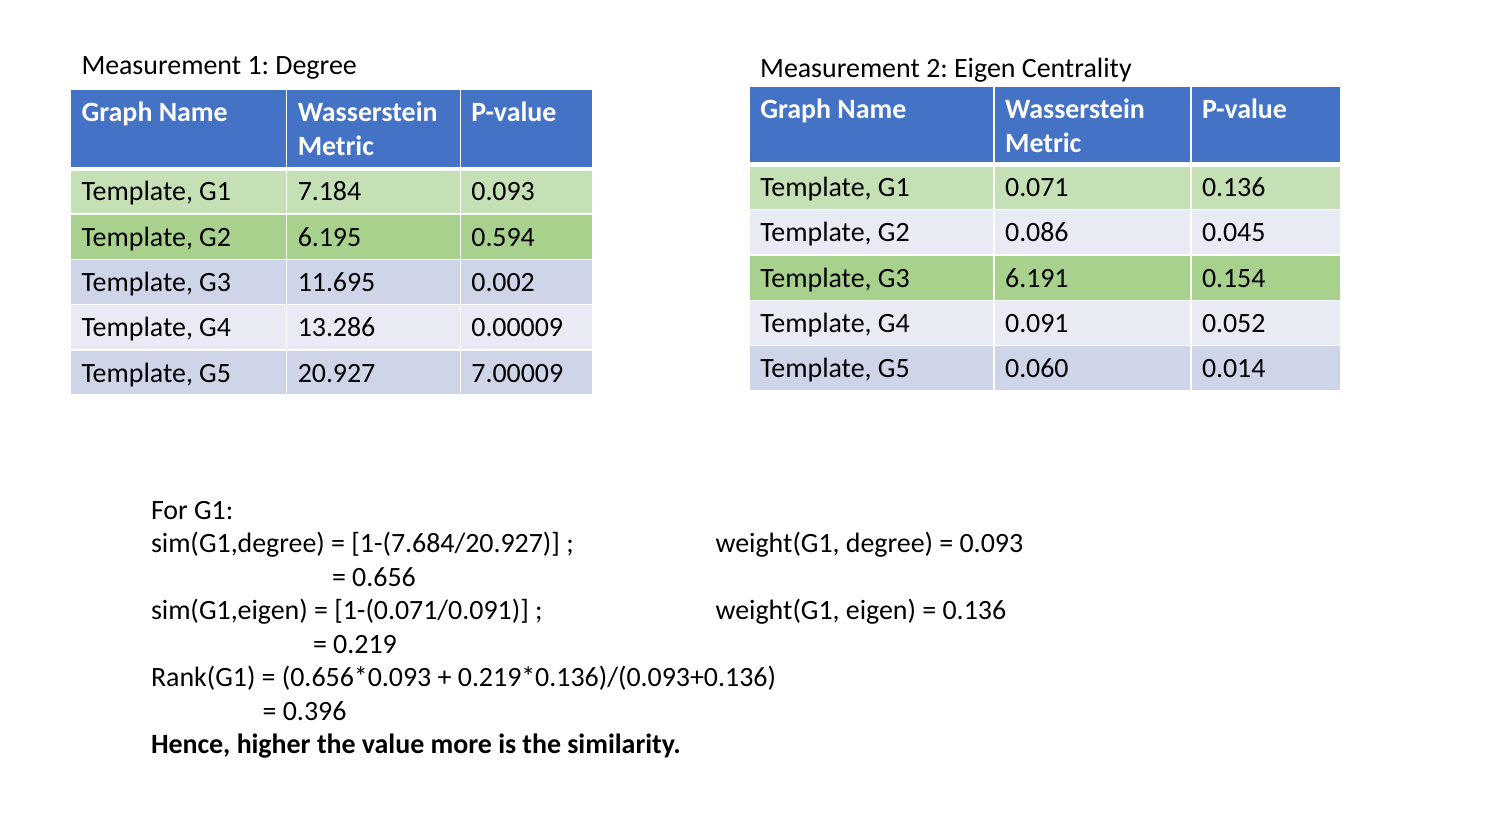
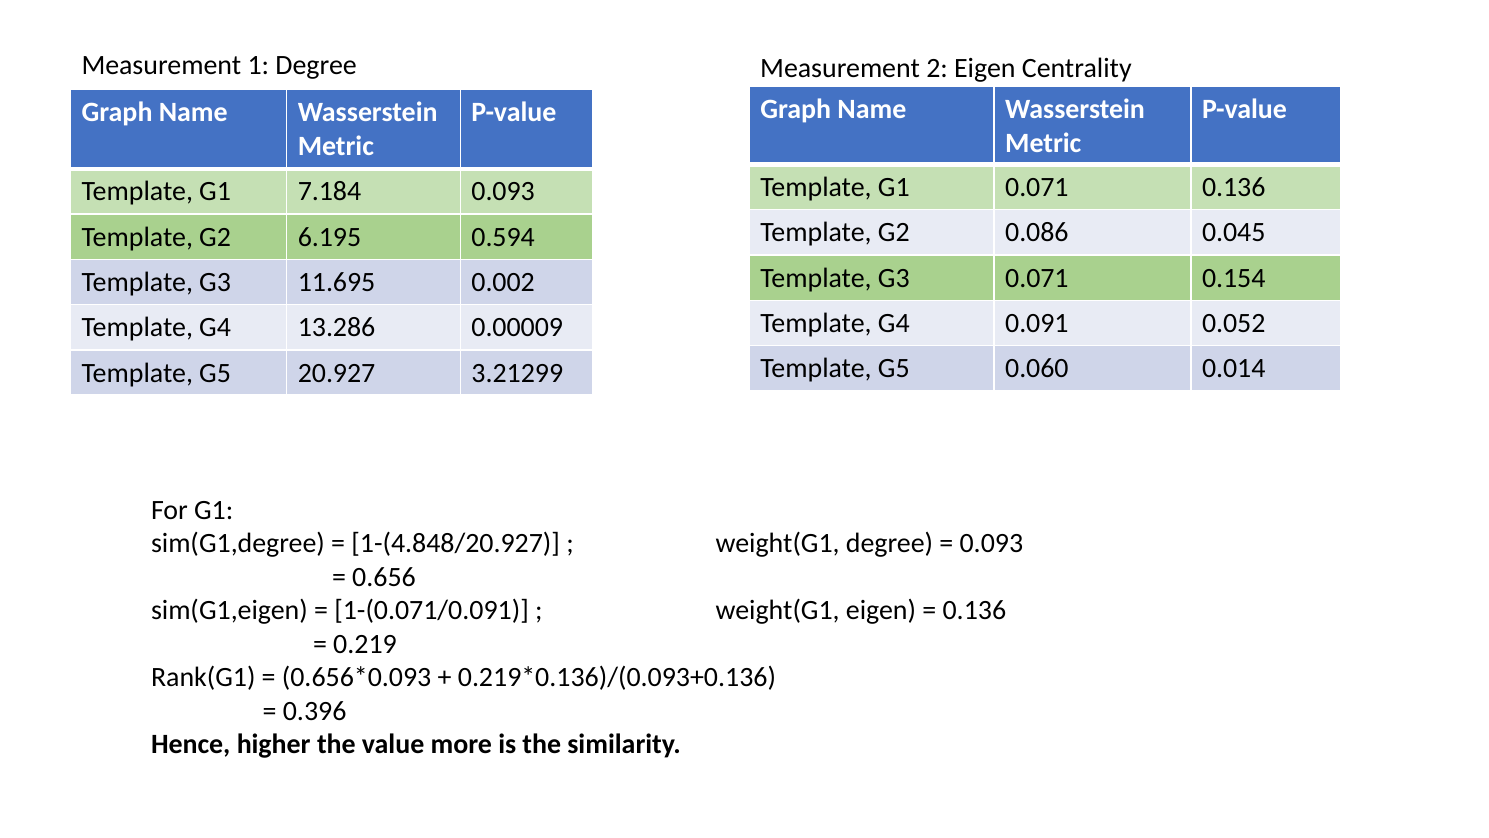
G3 6.191: 6.191 -> 0.071
7.00009: 7.00009 -> 3.21299
1-(7.684/20.927: 1-(7.684/20.927 -> 1-(4.848/20.927
